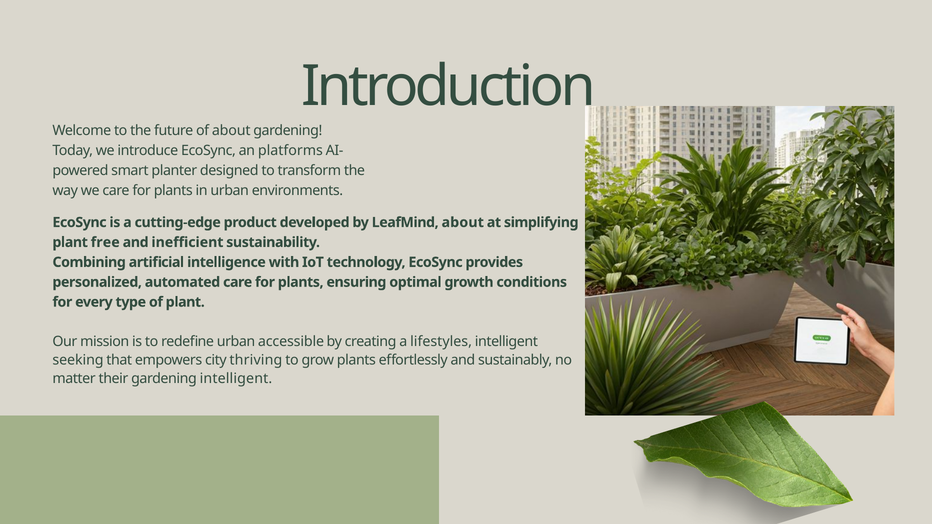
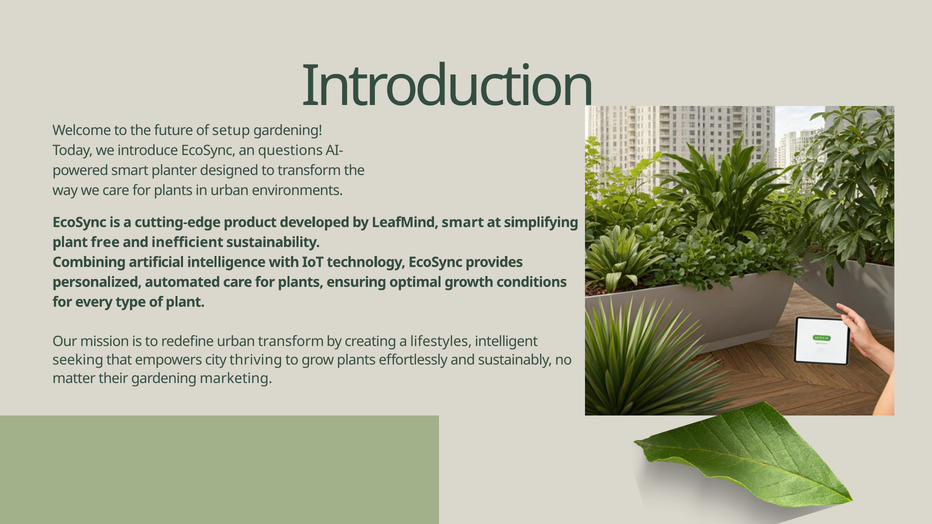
of about: about -> setup
platforms: platforms -> questions
LeafMind about: about -> smart
urban accessible: accessible -> transform
gardening intelligent: intelligent -> marketing
